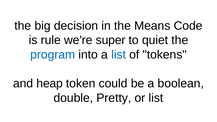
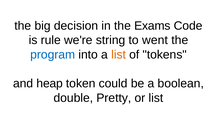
Means: Means -> Exams
super: super -> string
quiet: quiet -> went
list at (119, 55) colour: blue -> orange
